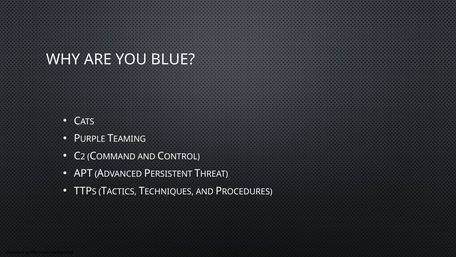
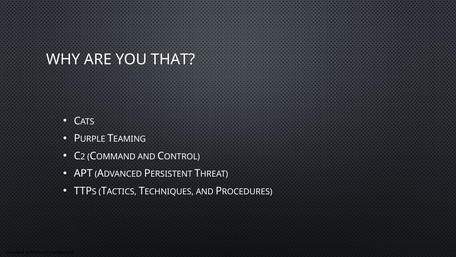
BLUE: BLUE -> THAT
